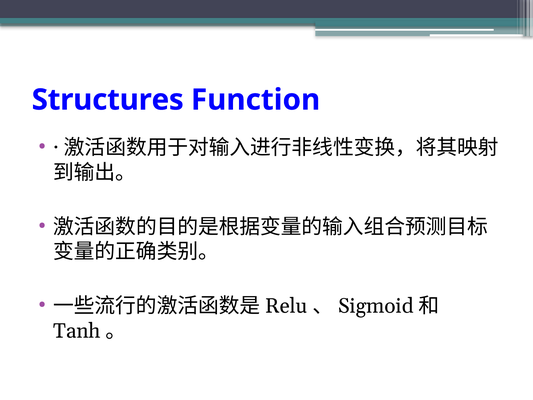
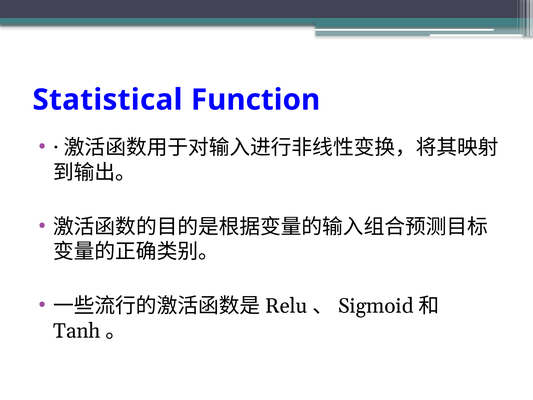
Structures: Structures -> Statistical
